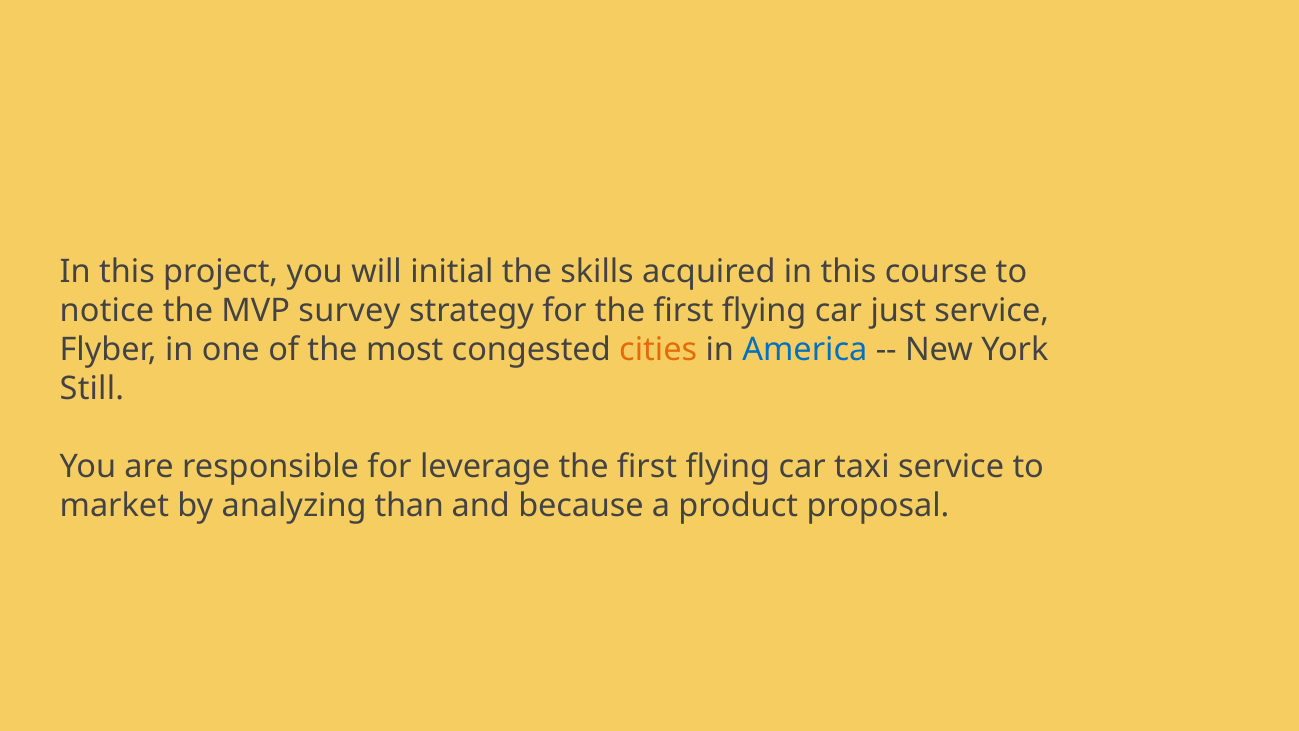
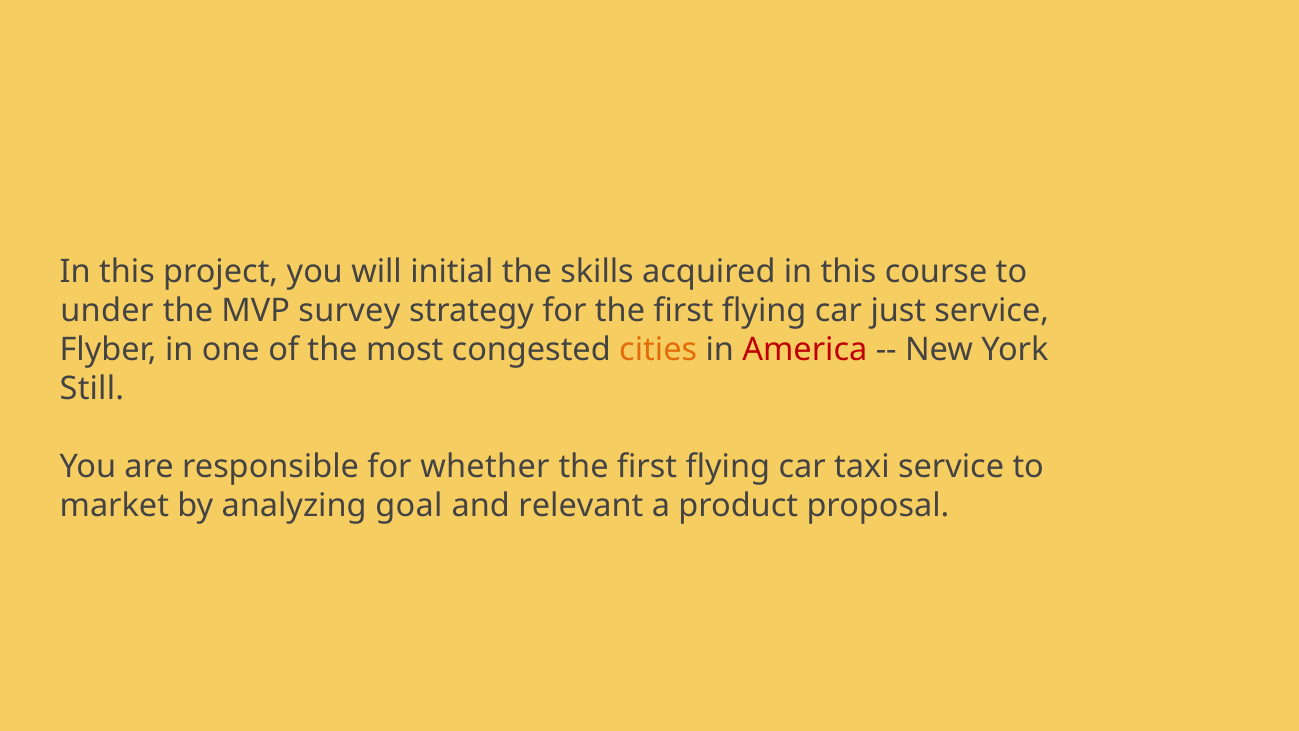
notice: notice -> under
America colour: blue -> red
leverage: leverage -> whether
than: than -> goal
because: because -> relevant
